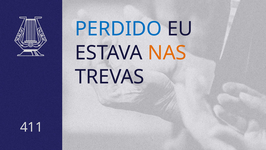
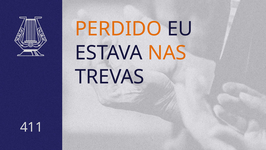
PERDIDO colour: blue -> orange
